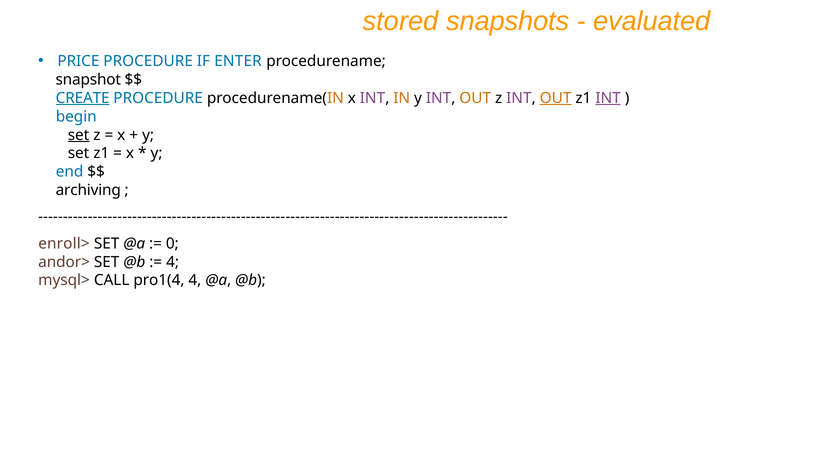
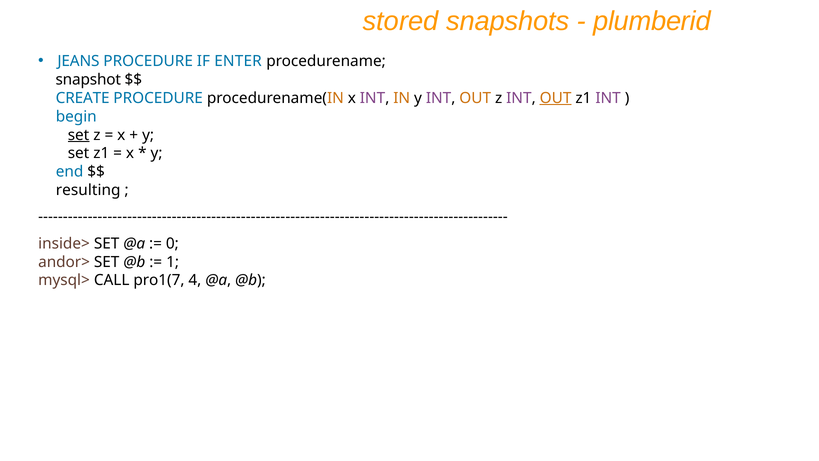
evaluated: evaluated -> plumberid
PRICE: PRICE -> JEANS
CREATE underline: present -> none
INT at (608, 98) underline: present -> none
archiving: archiving -> resulting
enroll>: enroll> -> inside>
4 at (173, 262): 4 -> 1
pro1(4: pro1(4 -> pro1(7
